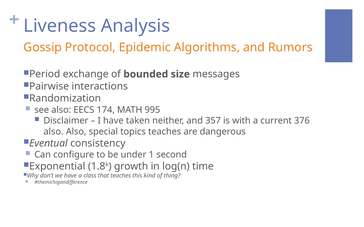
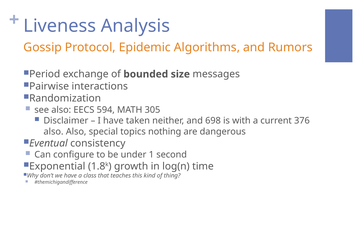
174: 174 -> 594
995: 995 -> 305
357: 357 -> 698
topics teaches: teaches -> nothing
